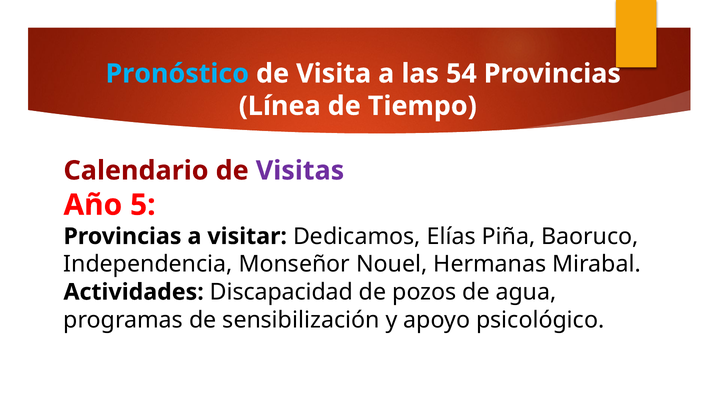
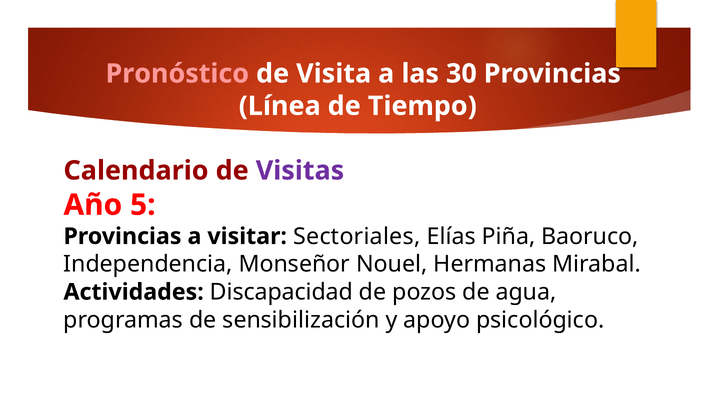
Pronóstico colour: light blue -> pink
54: 54 -> 30
Dedicamos: Dedicamos -> Sectoriales
